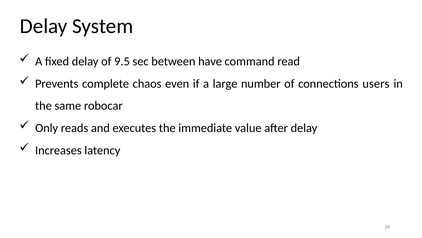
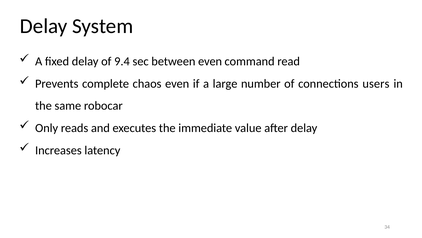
9.5: 9.5 -> 9.4
between have: have -> even
